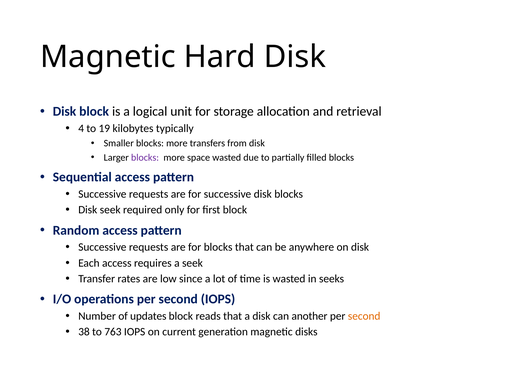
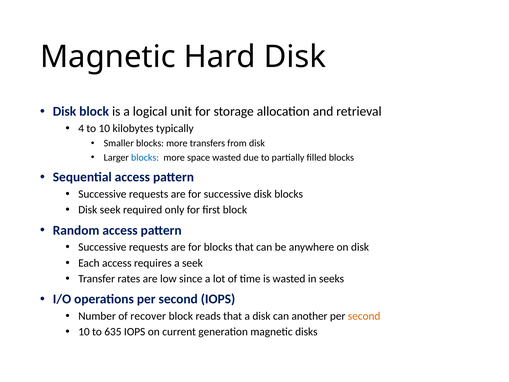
to 19: 19 -> 10
blocks at (145, 157) colour: purple -> blue
updates: updates -> recover
38 at (84, 332): 38 -> 10
763: 763 -> 635
